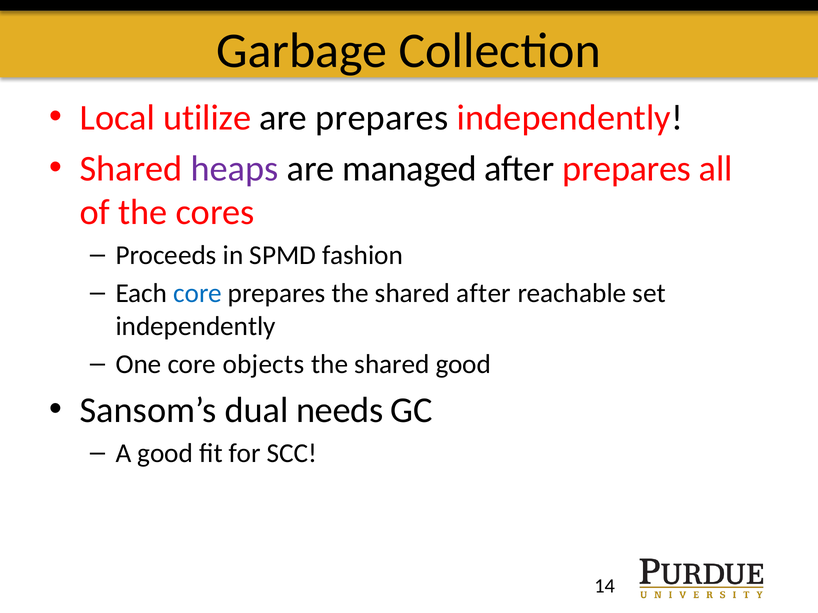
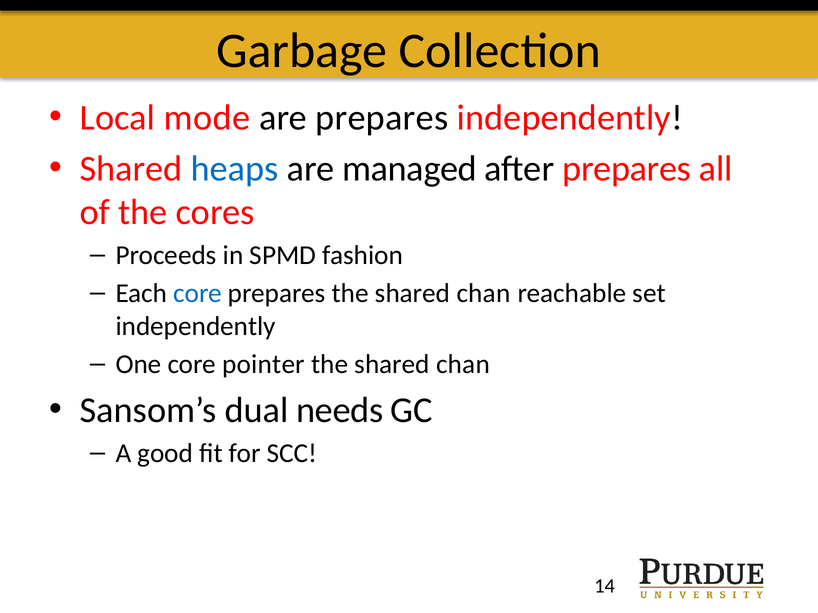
utilize: utilize -> mode
heaps colour: purple -> blue
prepares the shared after: after -> chan
objects: objects -> pointer
good at (463, 364): good -> chan
